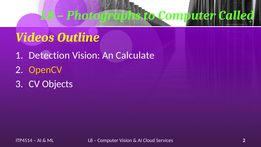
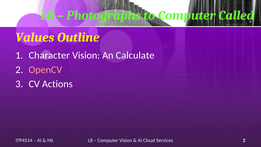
Videos: Videos -> Values
Detection: Detection -> Character
OpenCV colour: yellow -> pink
Objects: Objects -> Actions
